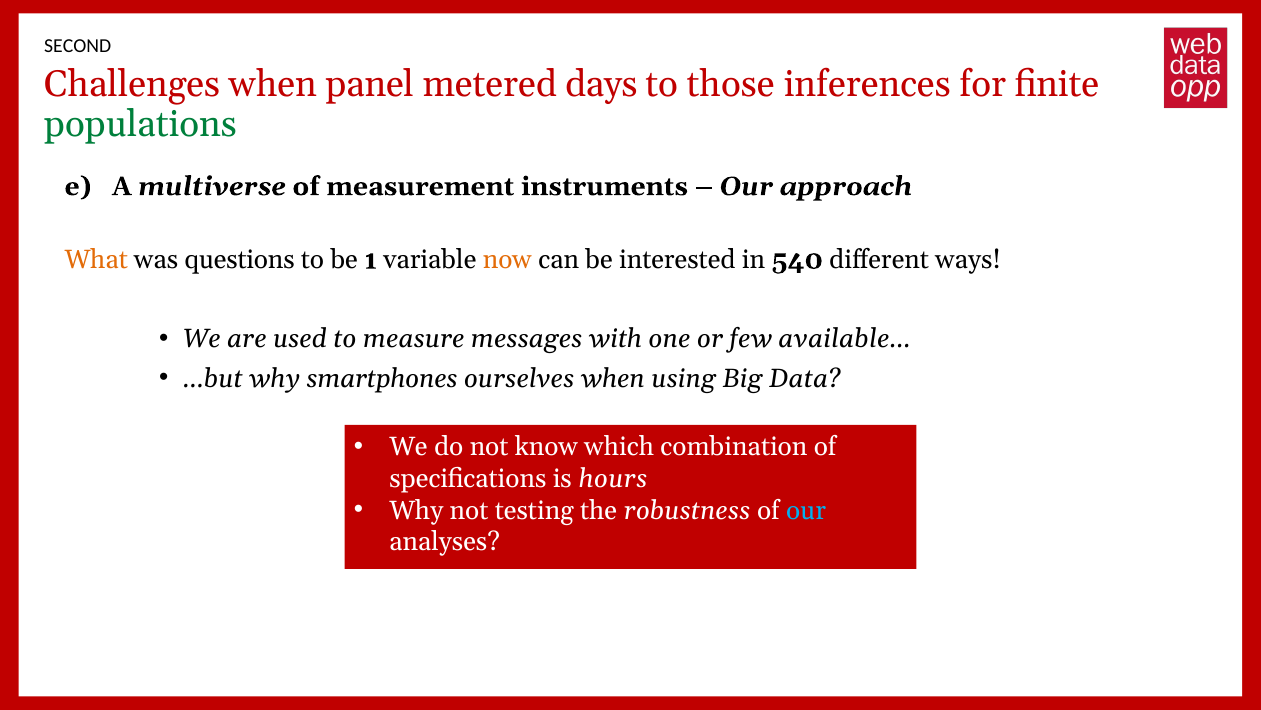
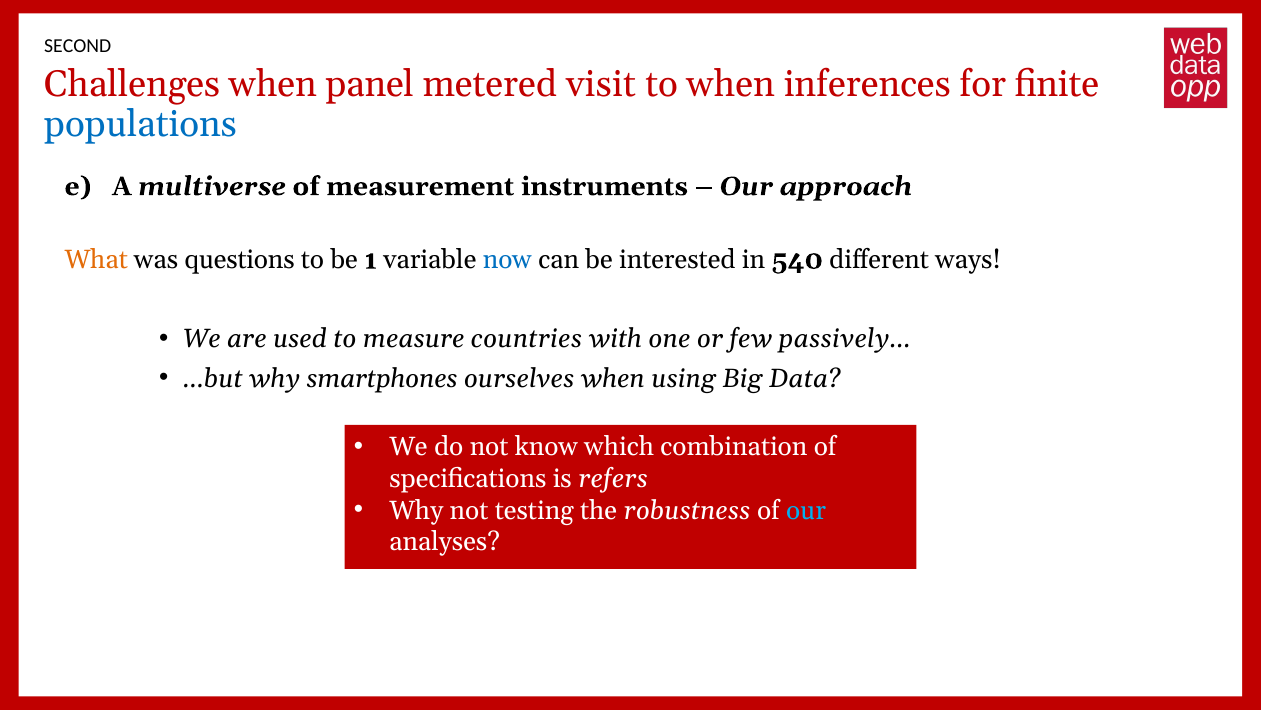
days: days -> visit
to those: those -> when
populations colour: green -> blue
now colour: orange -> blue
messages: messages -> countries
available…: available… -> passively…
hours: hours -> refers
